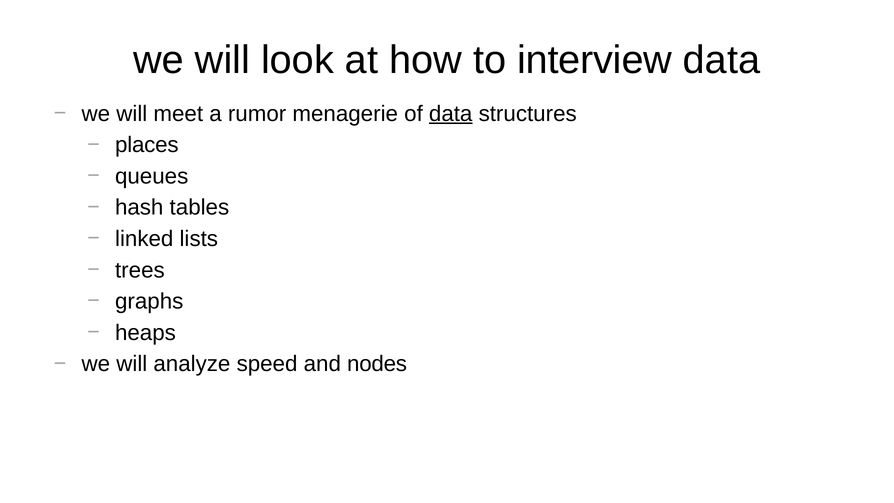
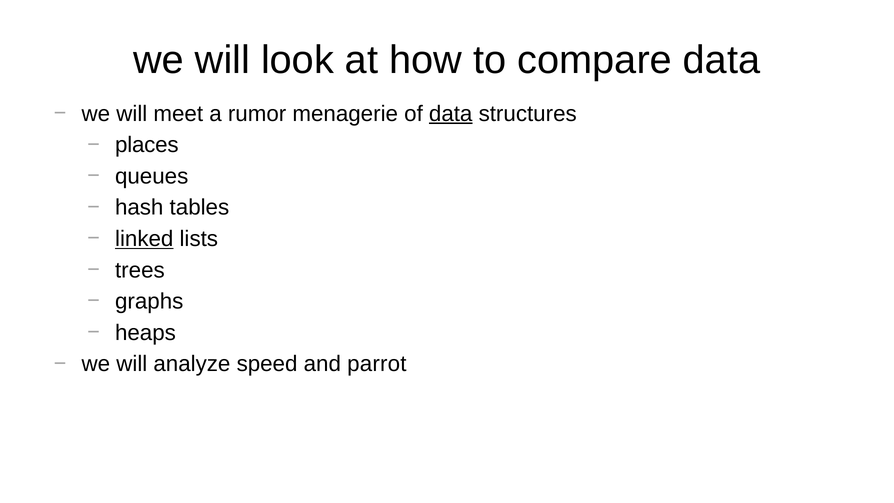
interview: interview -> compare
linked underline: none -> present
nodes: nodes -> parrot
